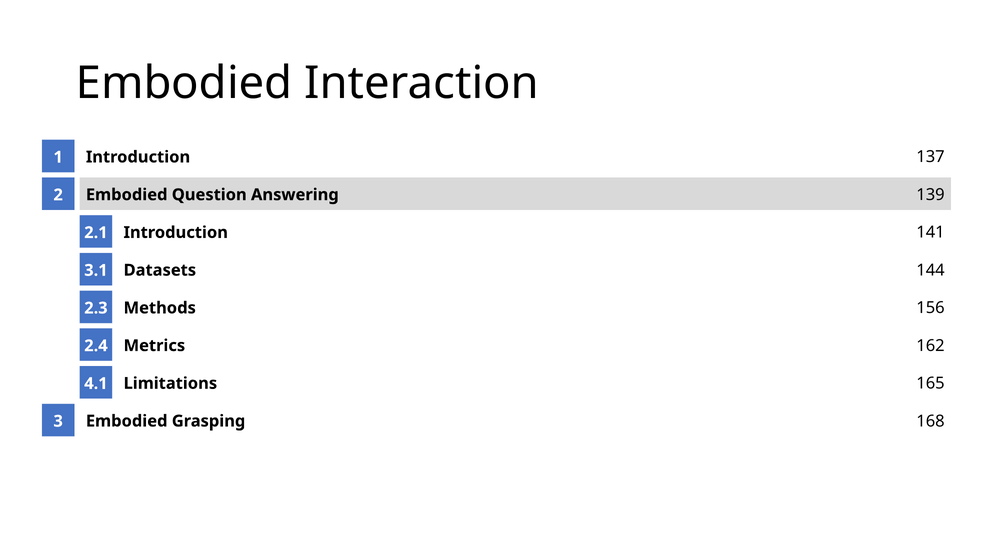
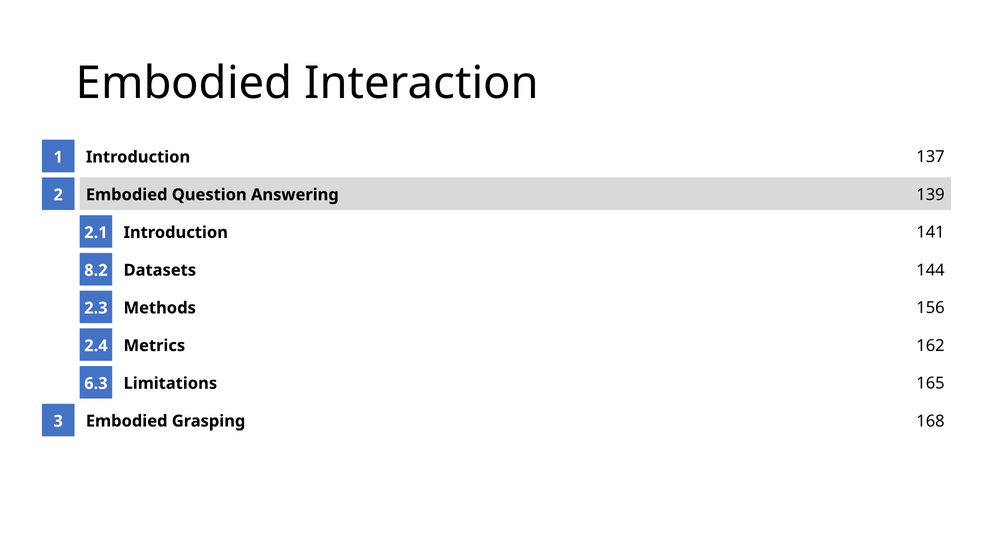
3.1: 3.1 -> 8.2
4.1: 4.1 -> 6.3
